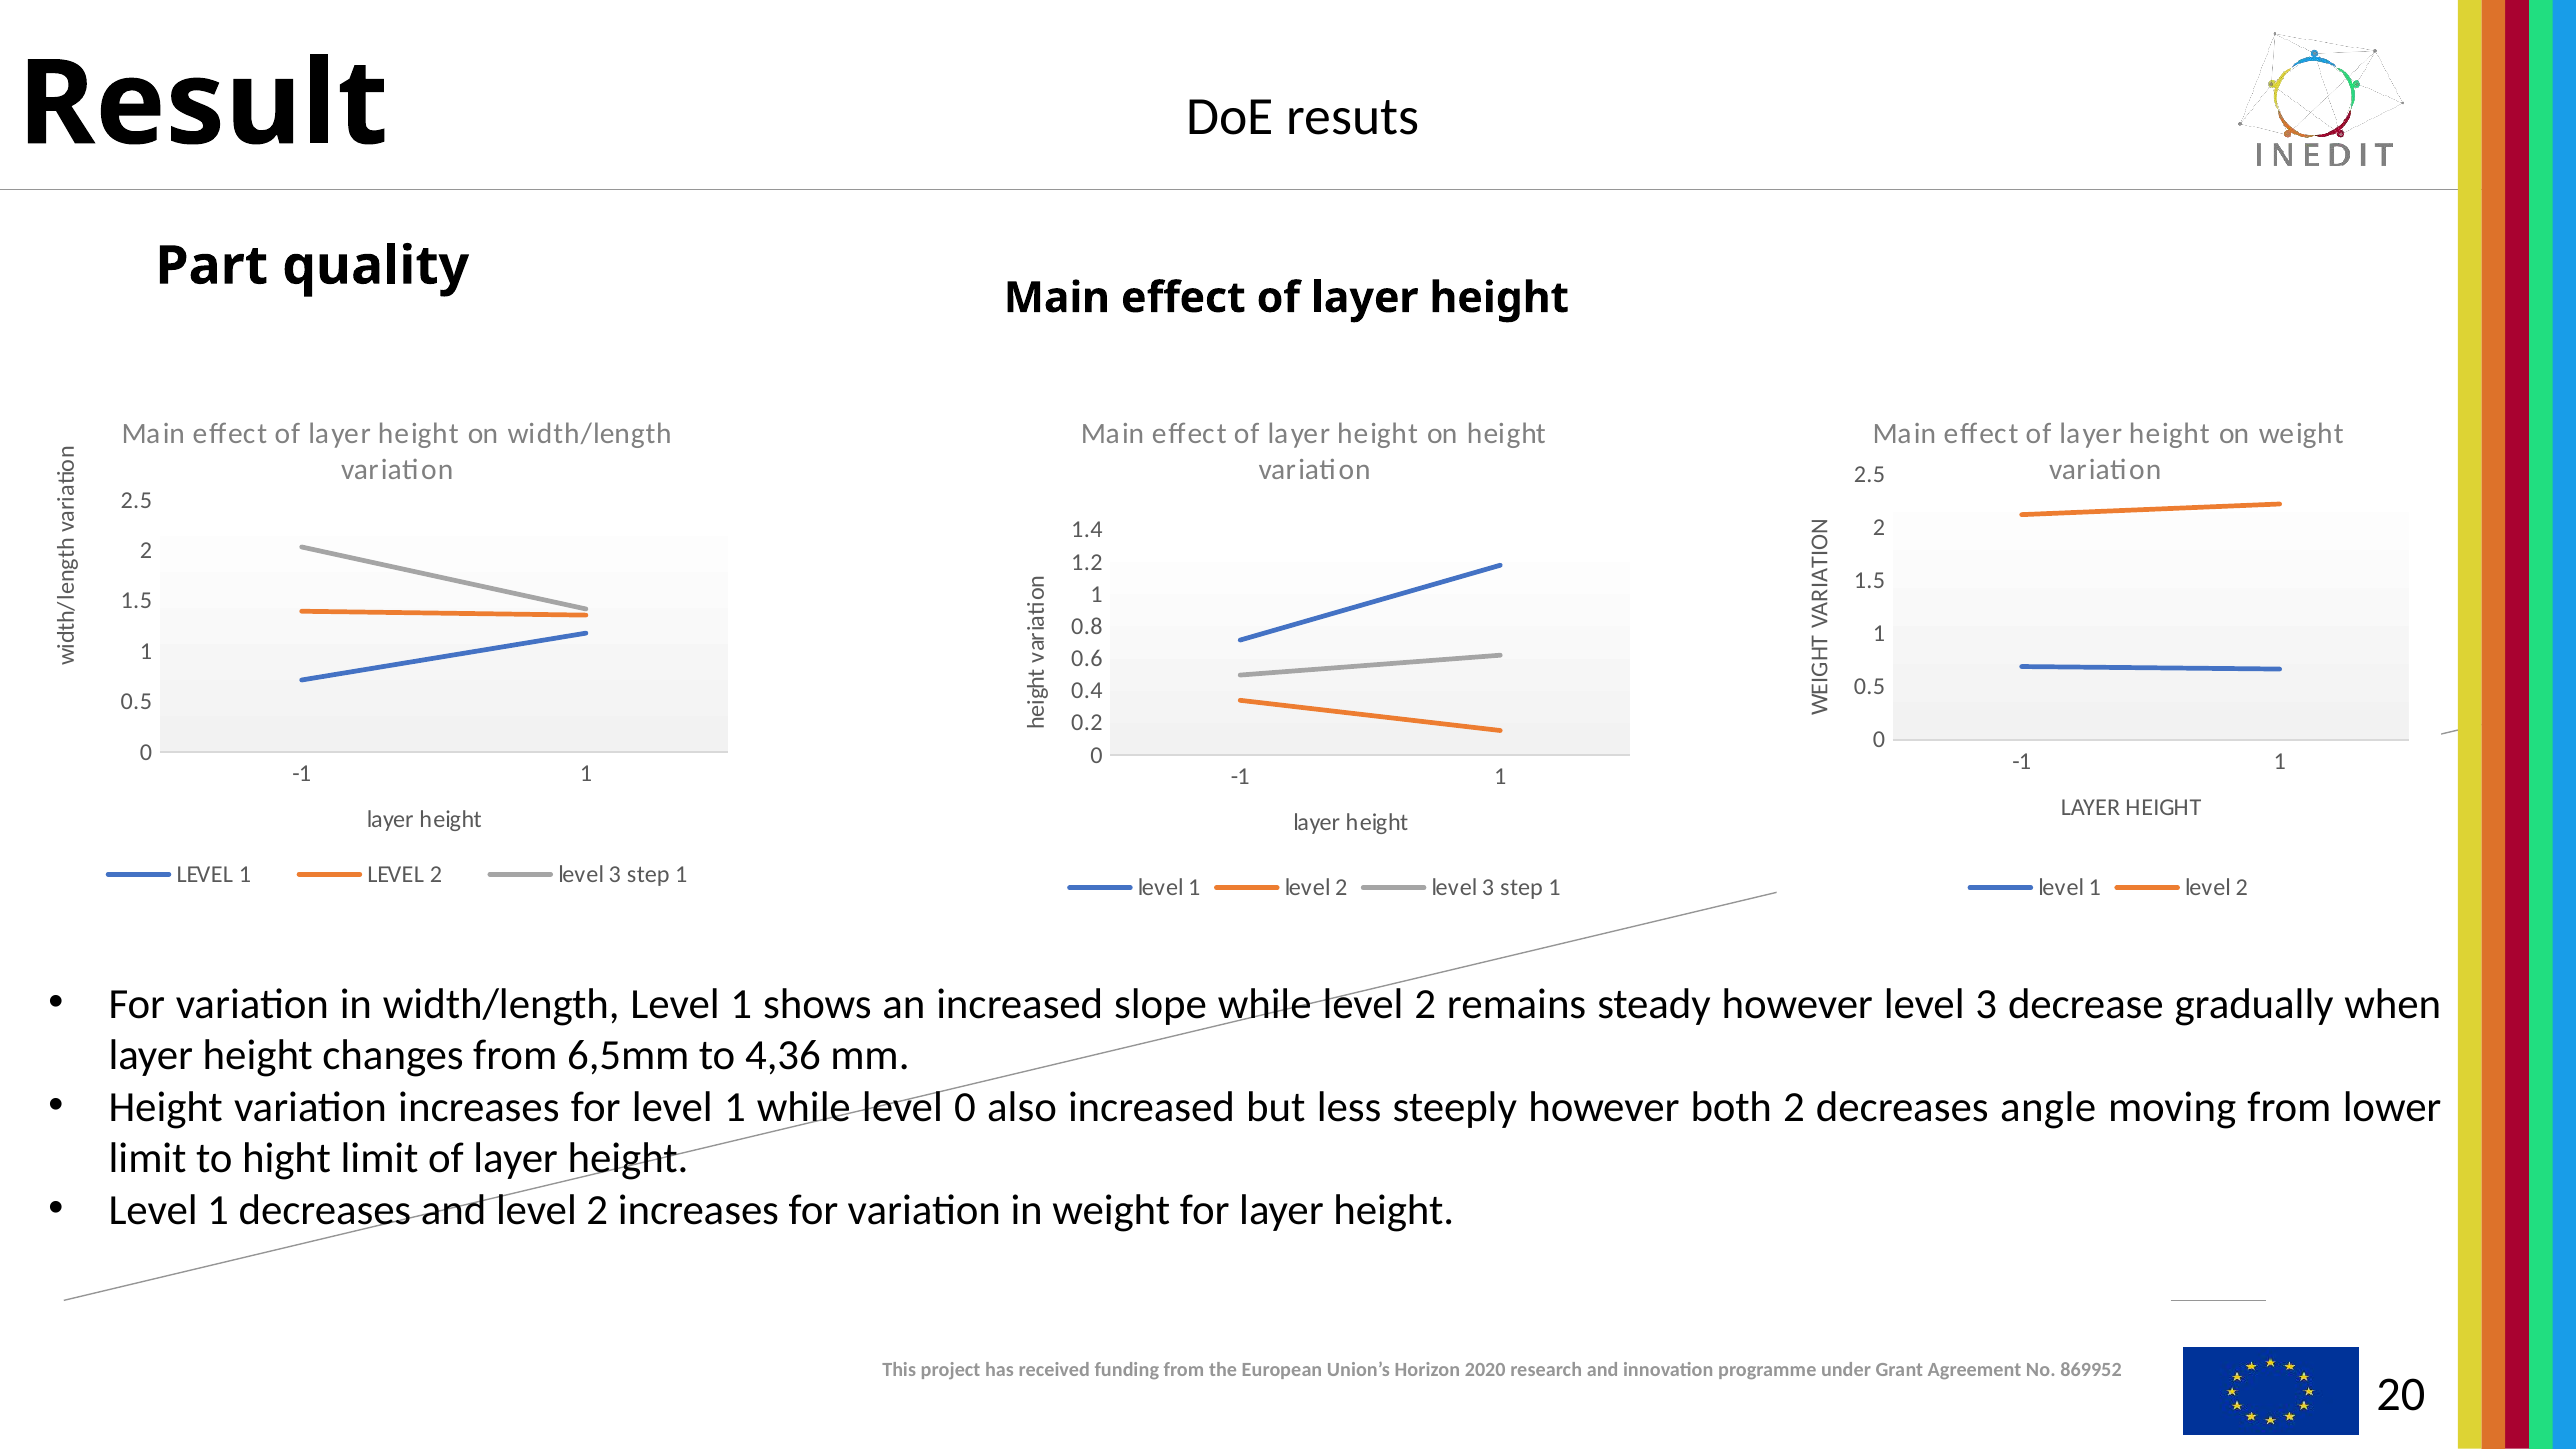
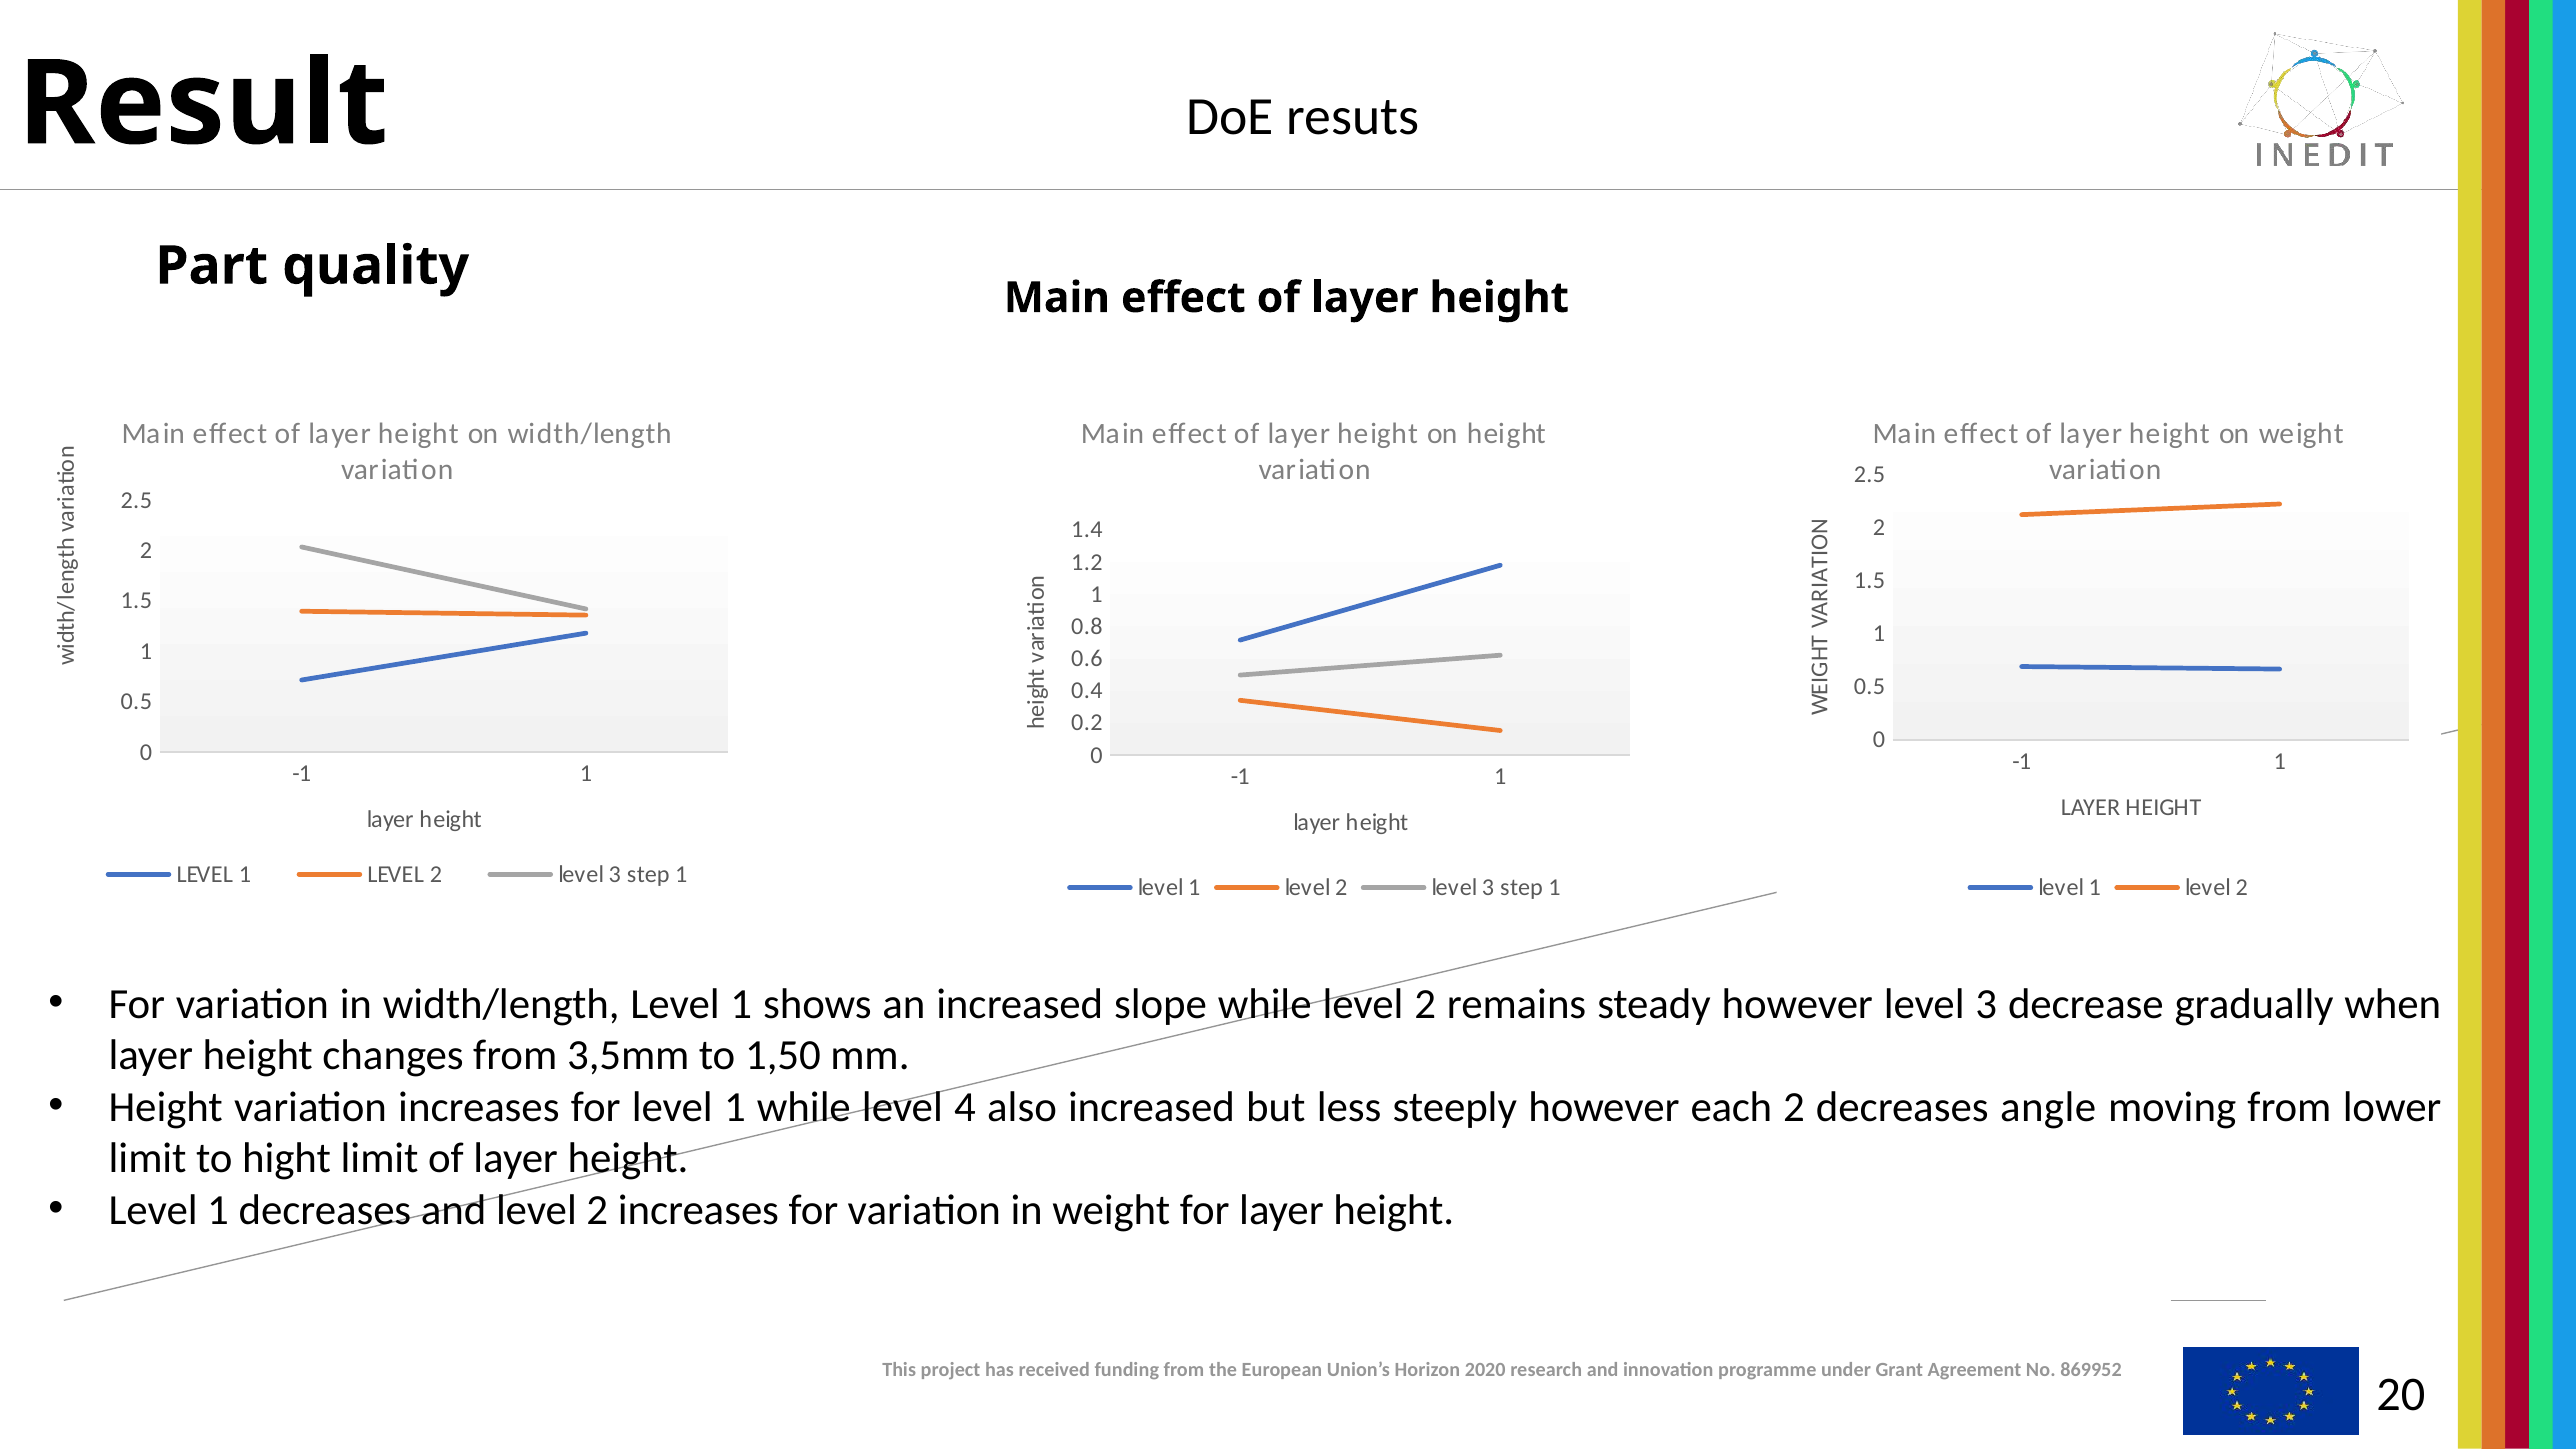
6,5mm: 6,5mm -> 3,5mm
4,36: 4,36 -> 1,50
level 0: 0 -> 4
both: both -> each
